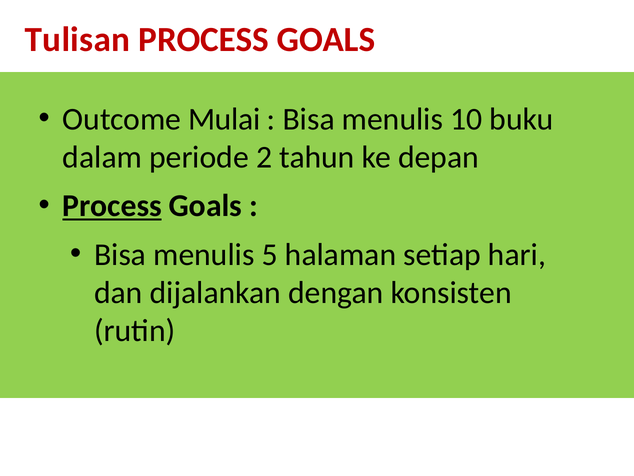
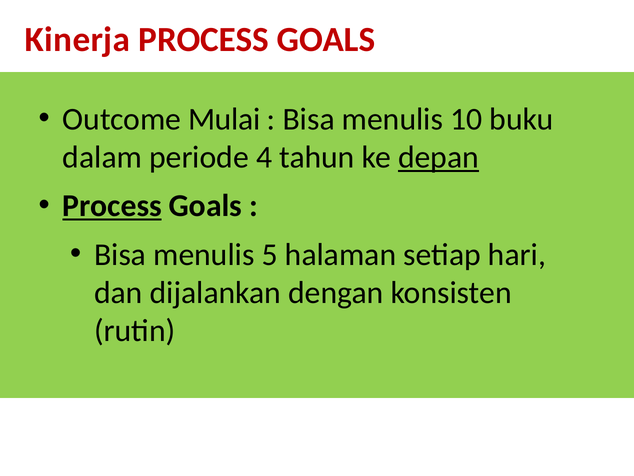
Tulisan: Tulisan -> Kinerja
2: 2 -> 4
depan underline: none -> present
